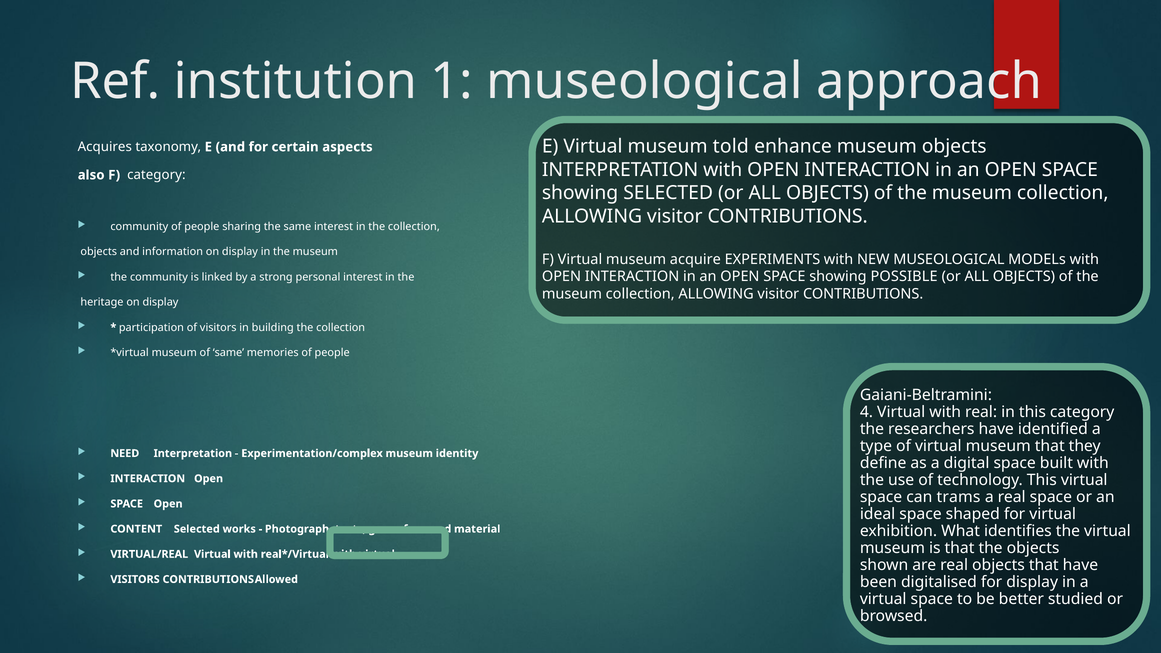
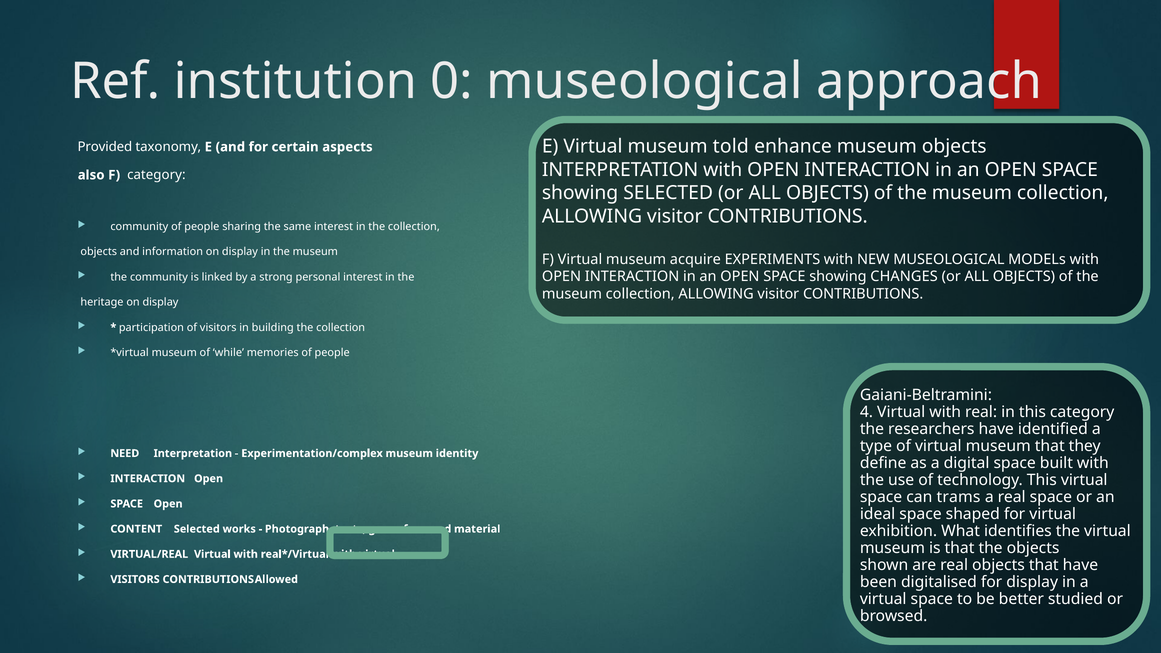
1: 1 -> 0
Acquires: Acquires -> Provided
POSSIBLE: POSSIBLE -> CHANGES
of same: same -> while
